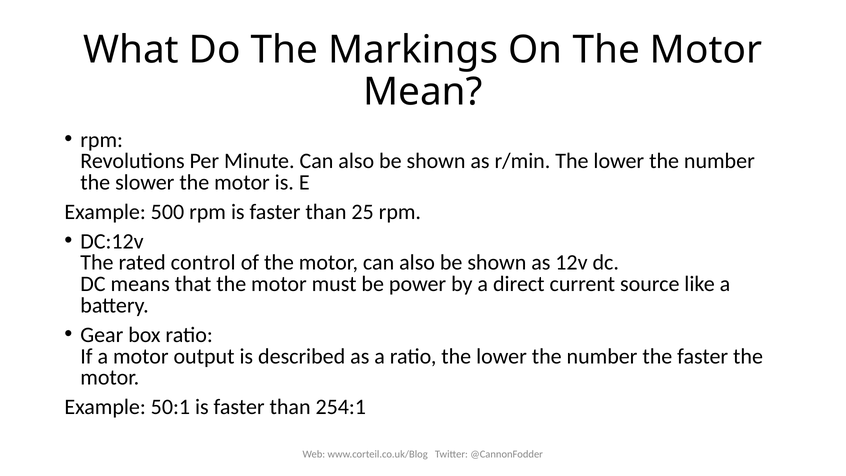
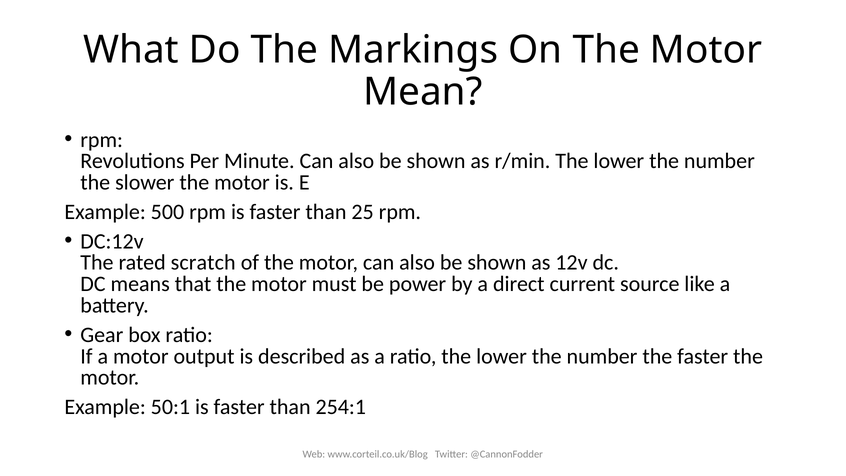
control: control -> scratch
